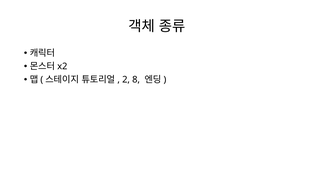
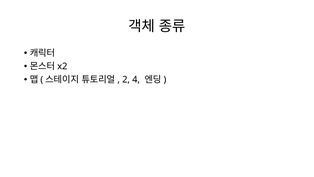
8: 8 -> 4
